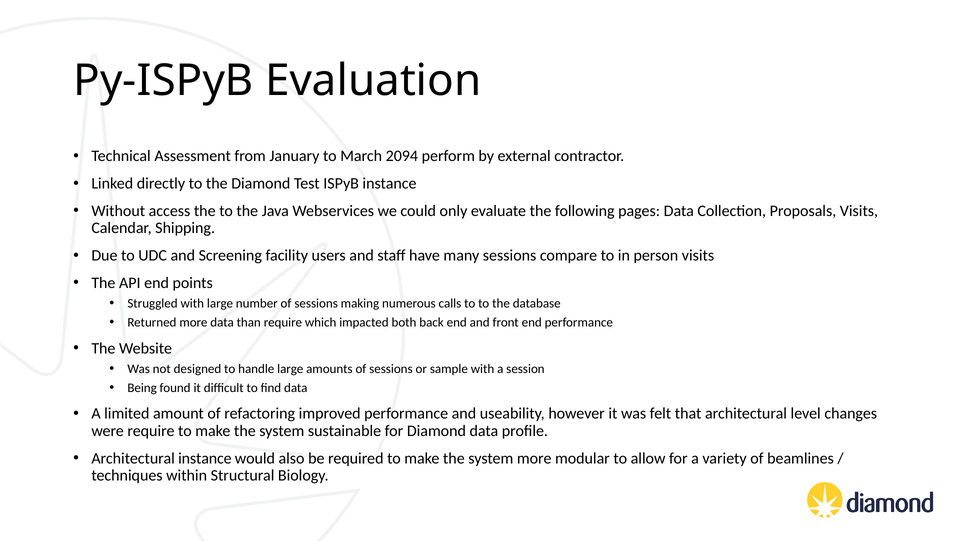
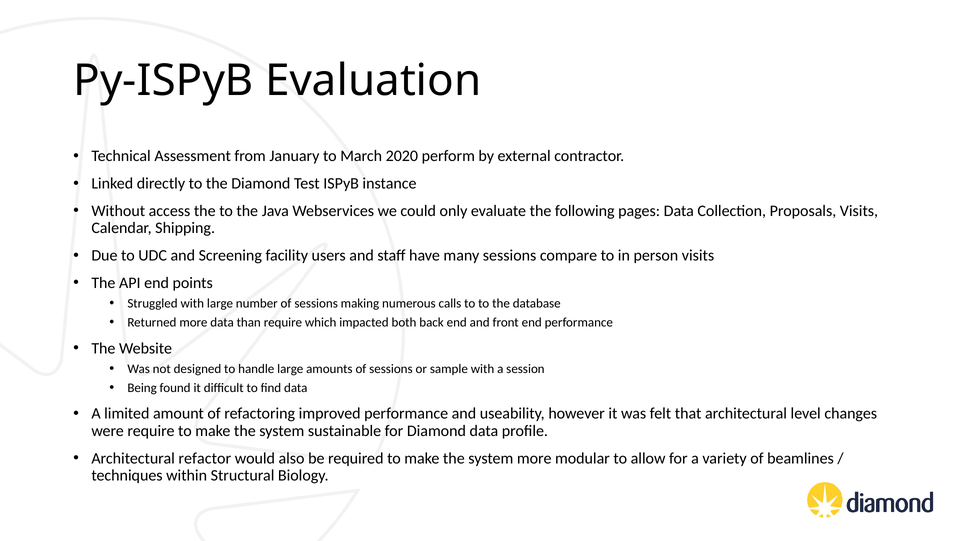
2094: 2094 -> 2020
Architectural instance: instance -> refactor
